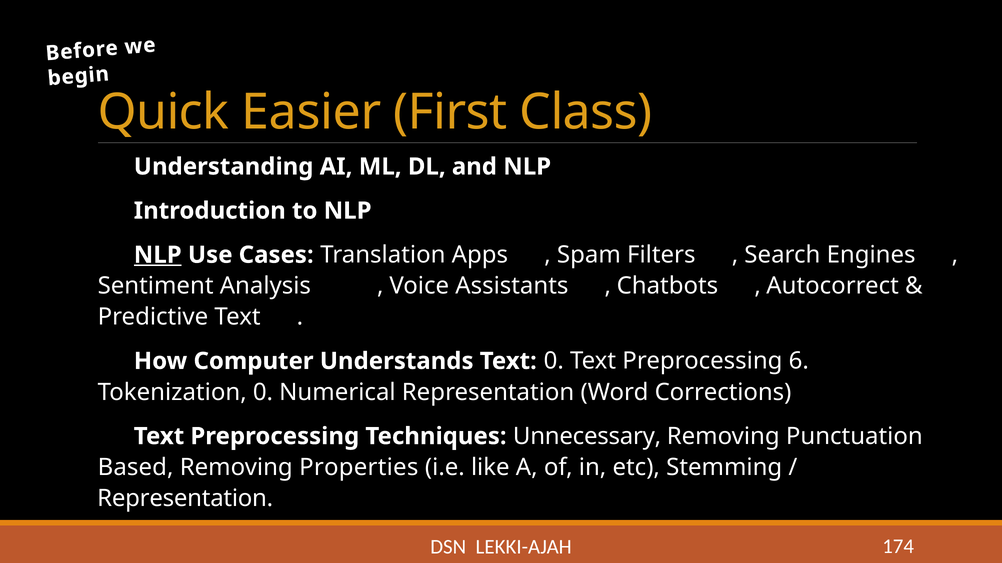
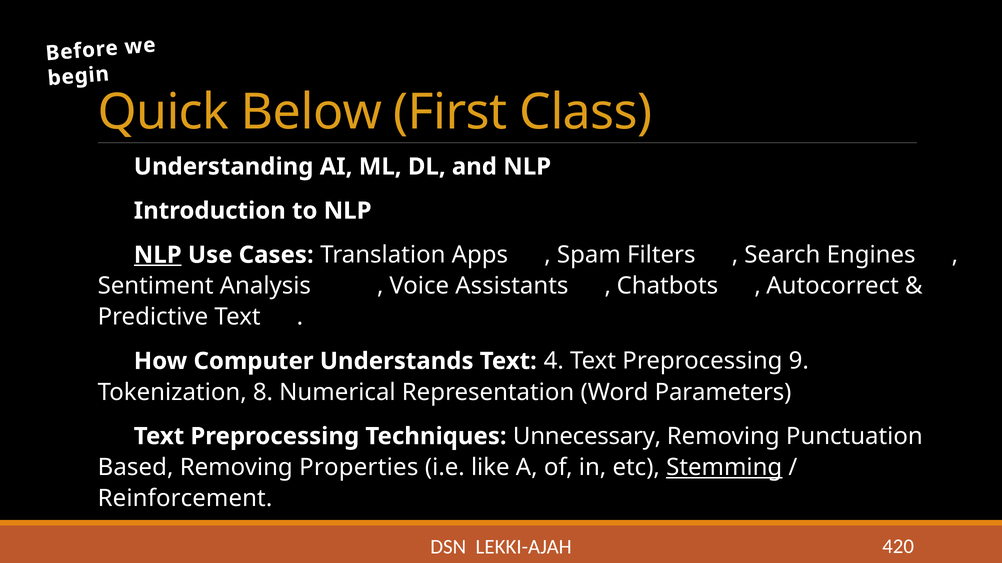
Easier: Easier -> Below
4️⃣ 0: 0 -> 4
6: 6 -> 9
Tokenization 0: 0 -> 8
Corrections: Corrections -> Parameters
Stemming underline: none -> present
Representation at (185, 499): Representation -> Reinforcement
174: 174 -> 420
